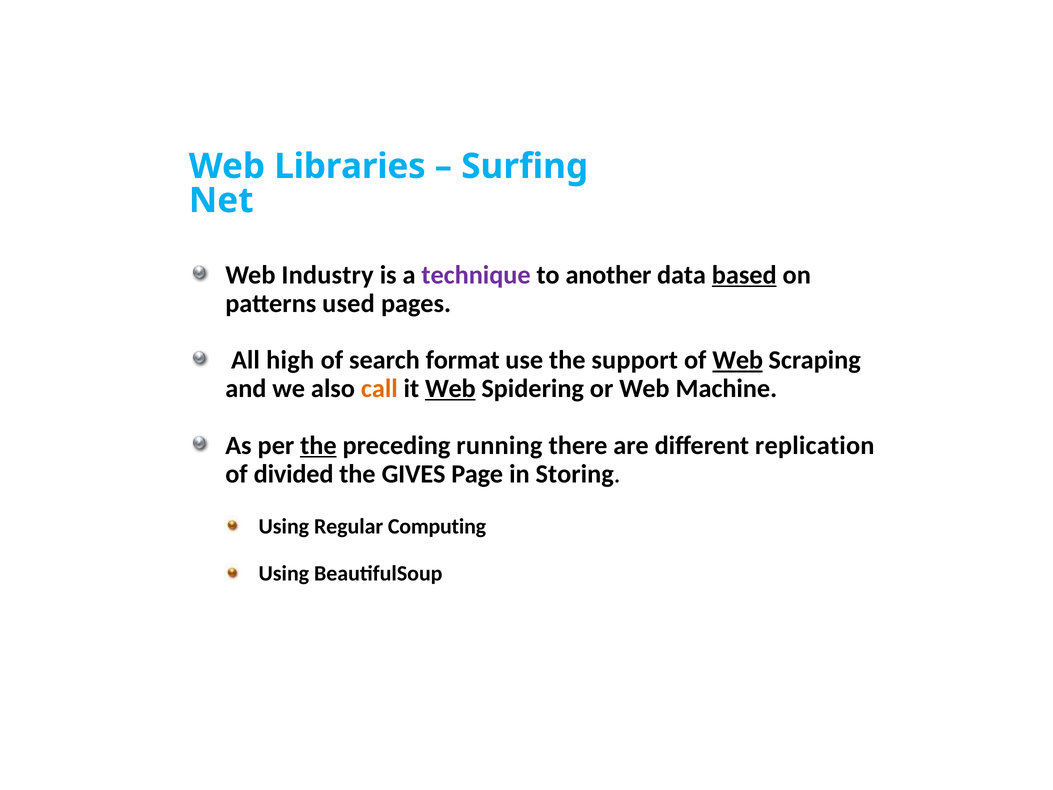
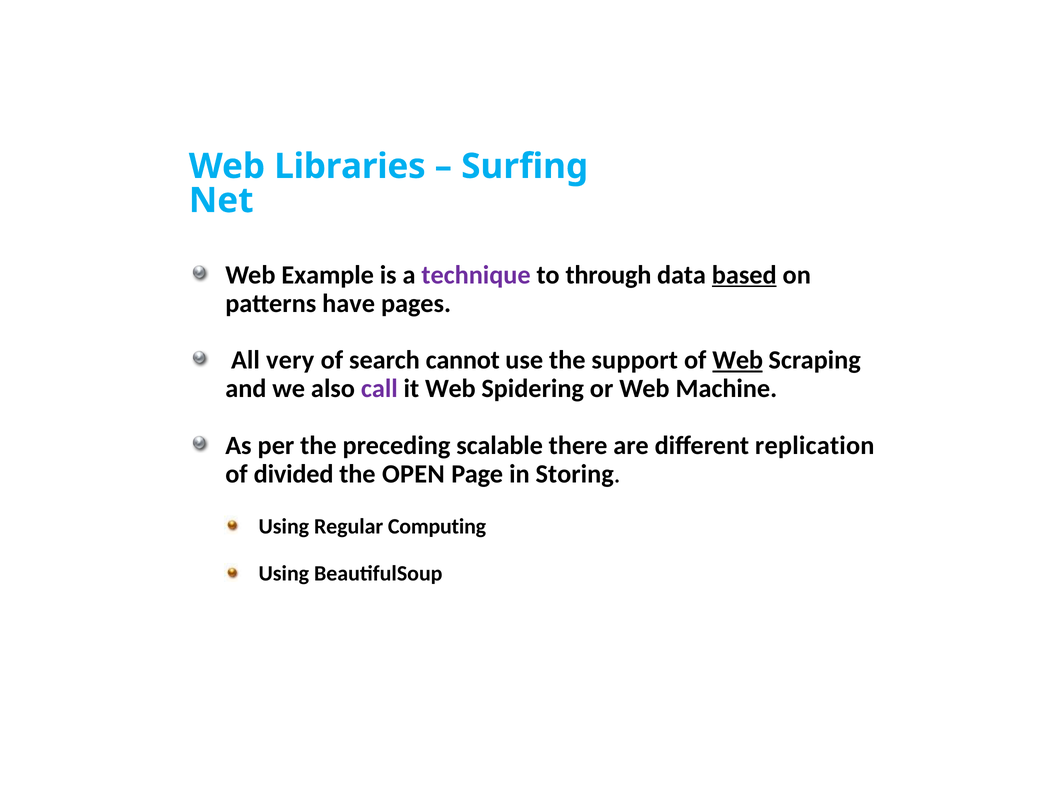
Industry: Industry -> Example
another: another -> through
used: used -> have
high: high -> very
format: format -> cannot
call colour: orange -> purple
Web at (450, 389) underline: present -> none
the at (318, 445) underline: present -> none
running: running -> scalable
GIVES: GIVES -> OPEN
